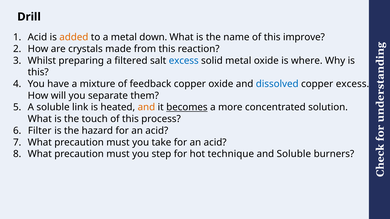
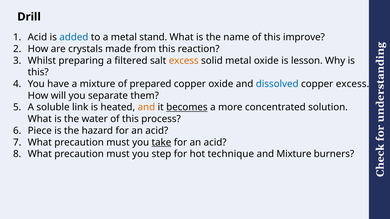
added colour: orange -> blue
down: down -> stand
excess at (184, 61) colour: blue -> orange
where: where -> lesson
feedback: feedback -> prepared
touch: touch -> water
Filter: Filter -> Piece
take underline: none -> present
and Soluble: Soluble -> Mixture
